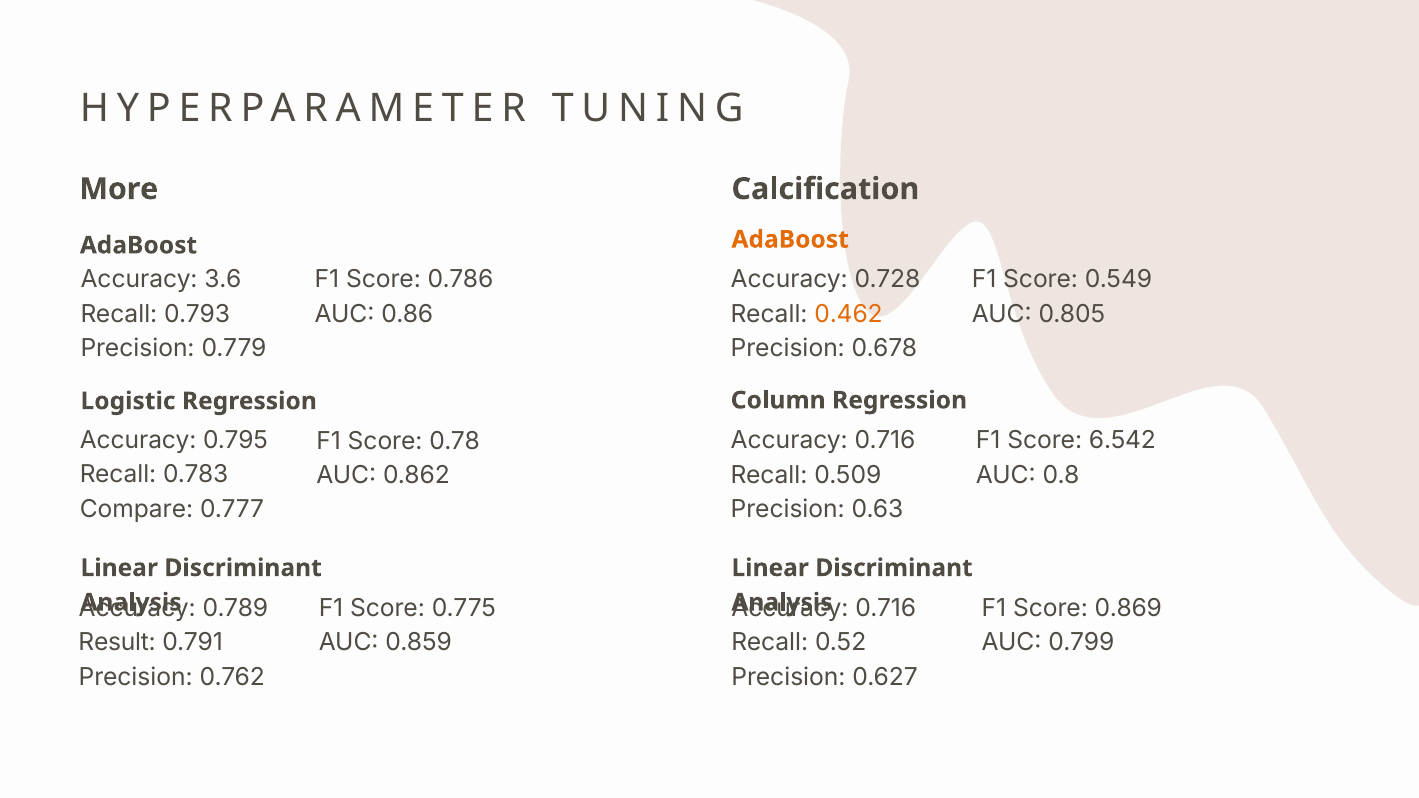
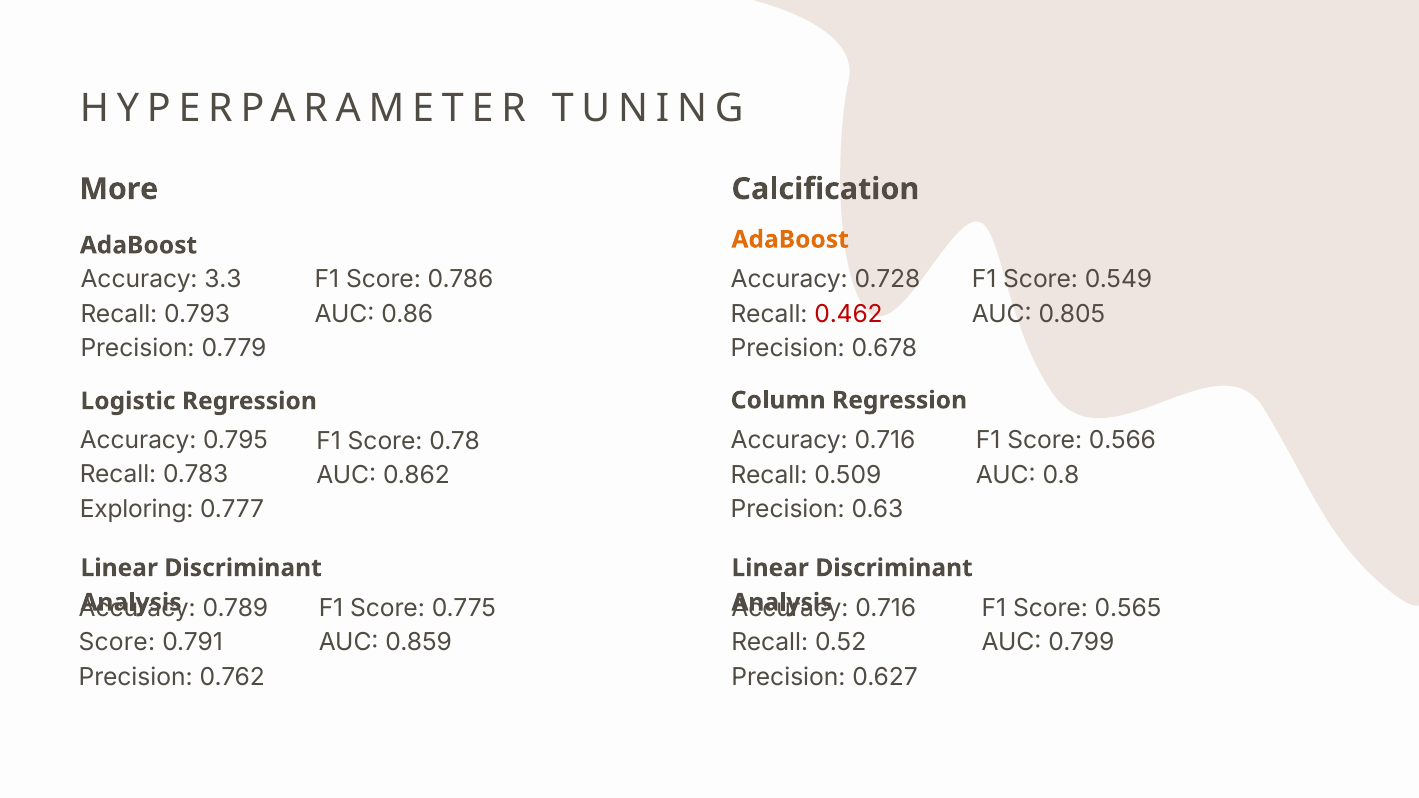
3.6: 3.6 -> 3.3
0.462 colour: orange -> red
6.542: 6.542 -> 0.566
Compare: Compare -> Exploring
0.869: 0.869 -> 0.565
Result at (117, 643): Result -> Score
